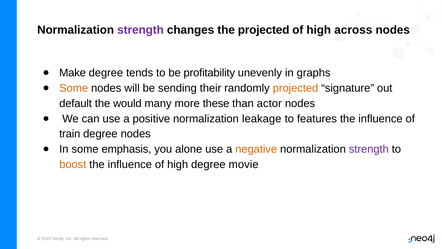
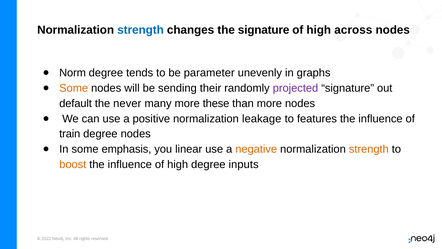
strength at (141, 30) colour: purple -> blue
the projected: projected -> signature
Make: Make -> Norm
profitability: profitability -> parameter
projected at (295, 88) colour: orange -> purple
would: would -> never
than actor: actor -> more
alone: alone -> linear
strength at (369, 149) colour: purple -> orange
movie: movie -> inputs
